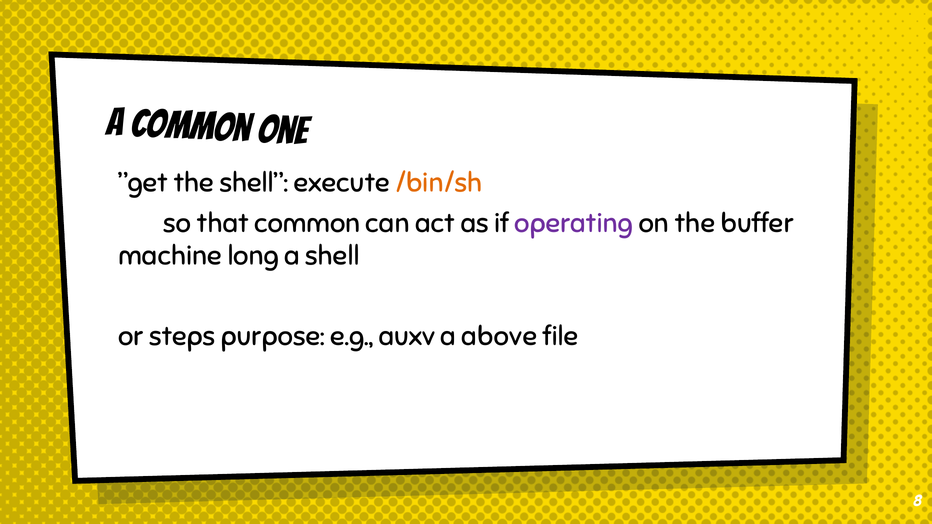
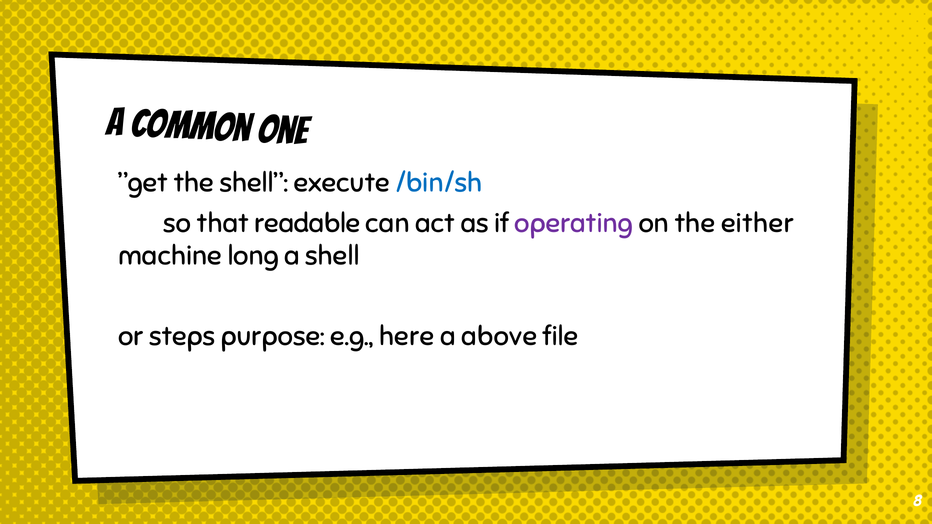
/bin/sh colour: orange -> blue
that common: common -> readable
buffer: buffer -> either
auxv: auxv -> here
